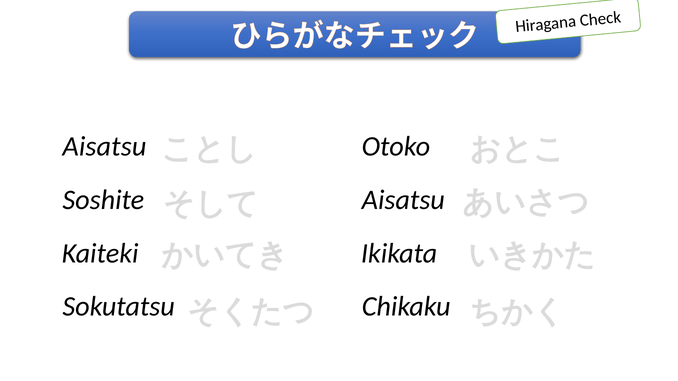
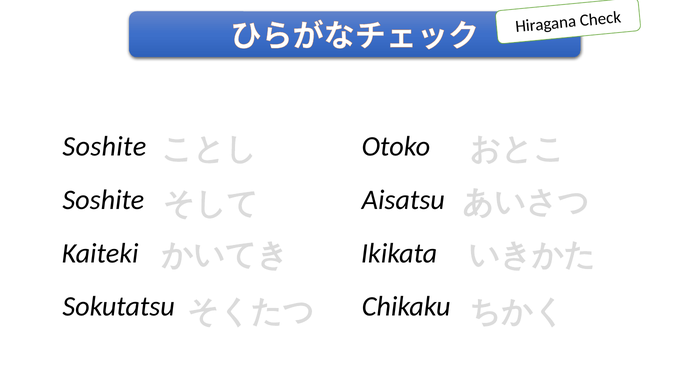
Aisatsu at (104, 147): Aisatsu -> Soshite
